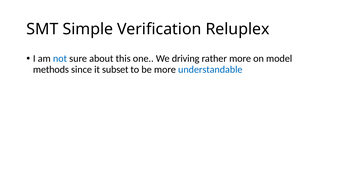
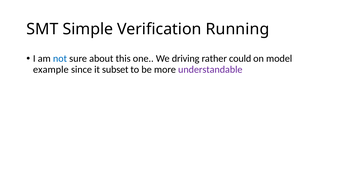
Reluplex: Reluplex -> Running
rather more: more -> could
methods: methods -> example
understandable colour: blue -> purple
